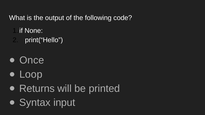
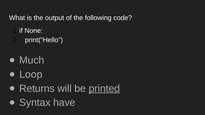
Once: Once -> Much
printed underline: none -> present
input: input -> have
